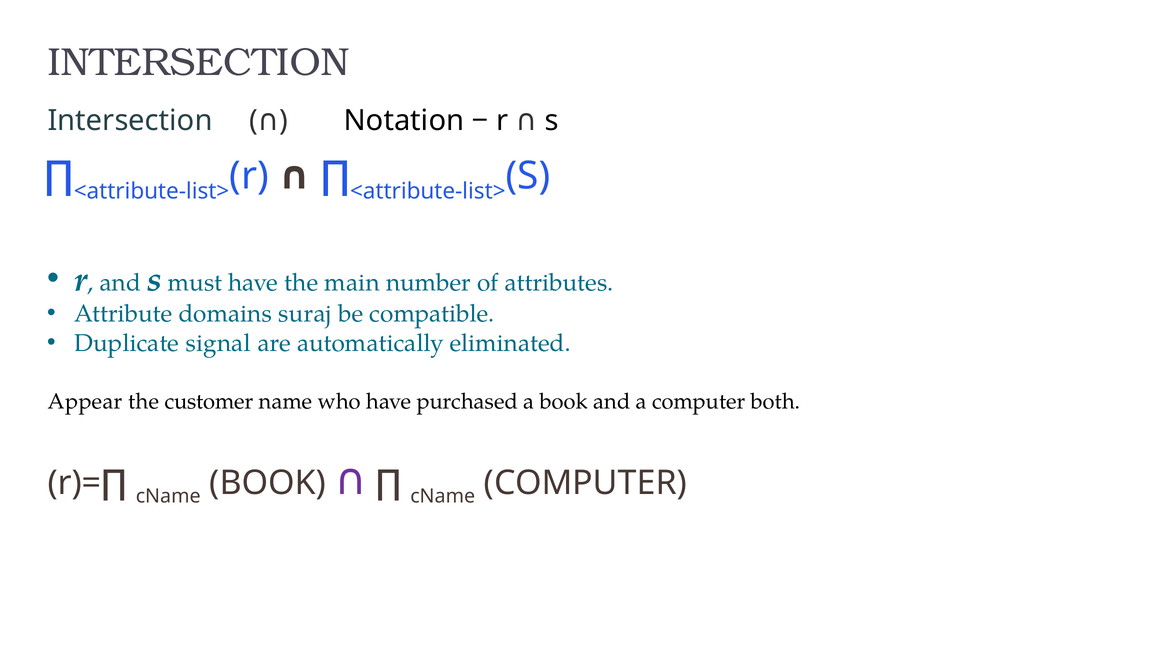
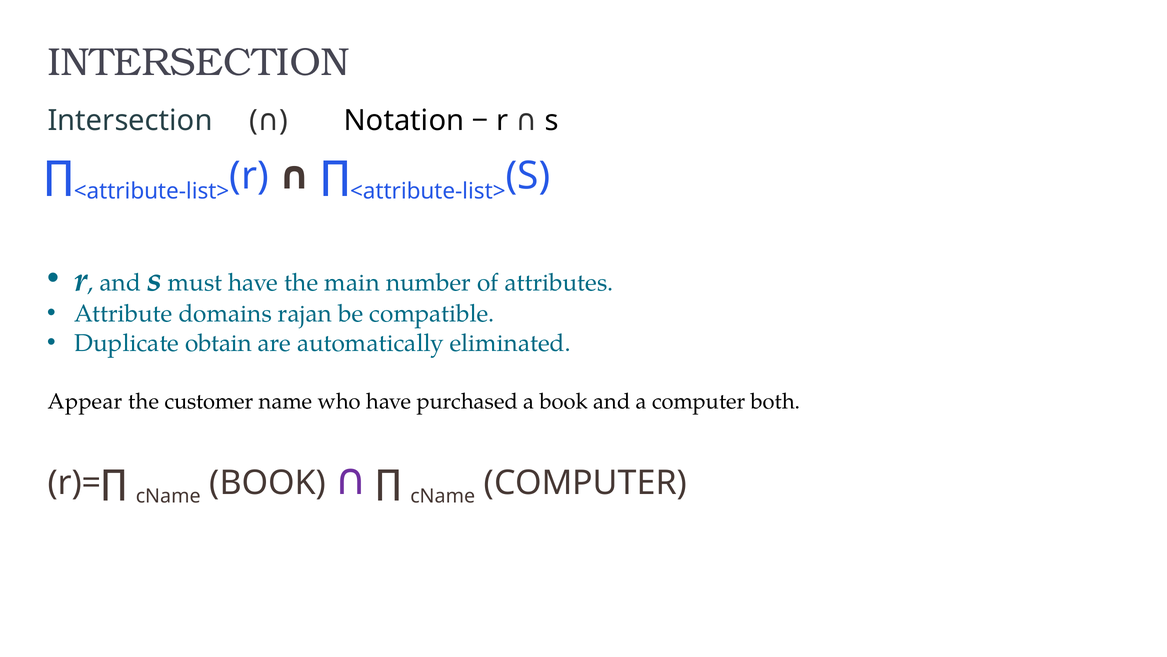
suraj: suraj -> rajan
signal: signal -> obtain
